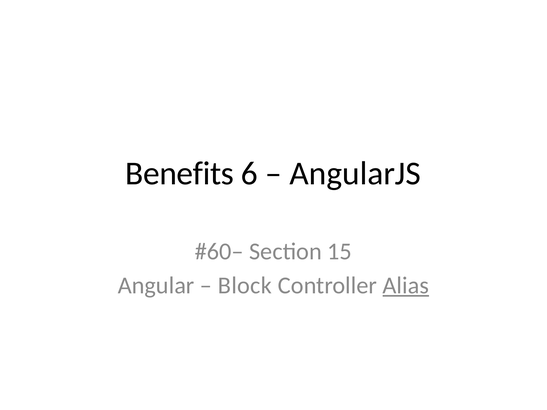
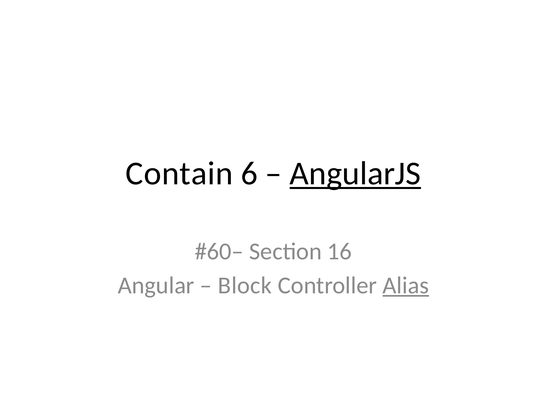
Benefits: Benefits -> Contain
AngularJS underline: none -> present
15: 15 -> 16
